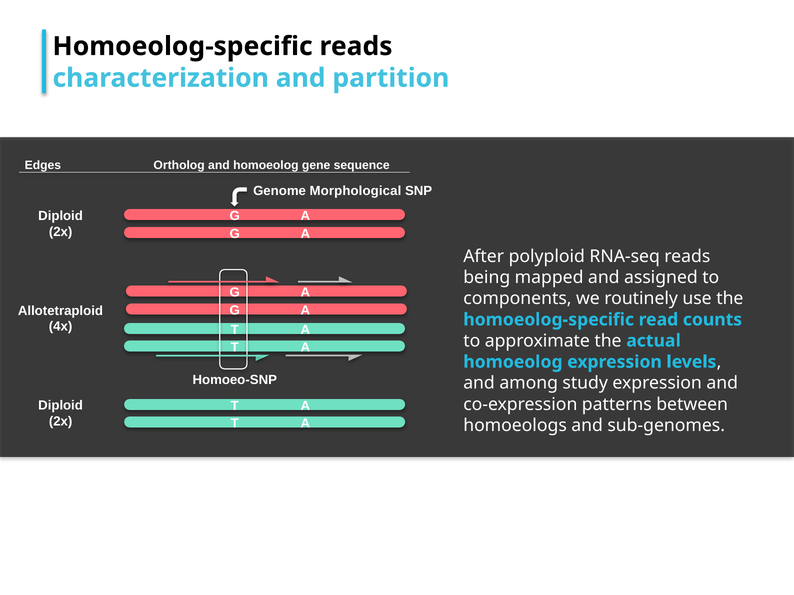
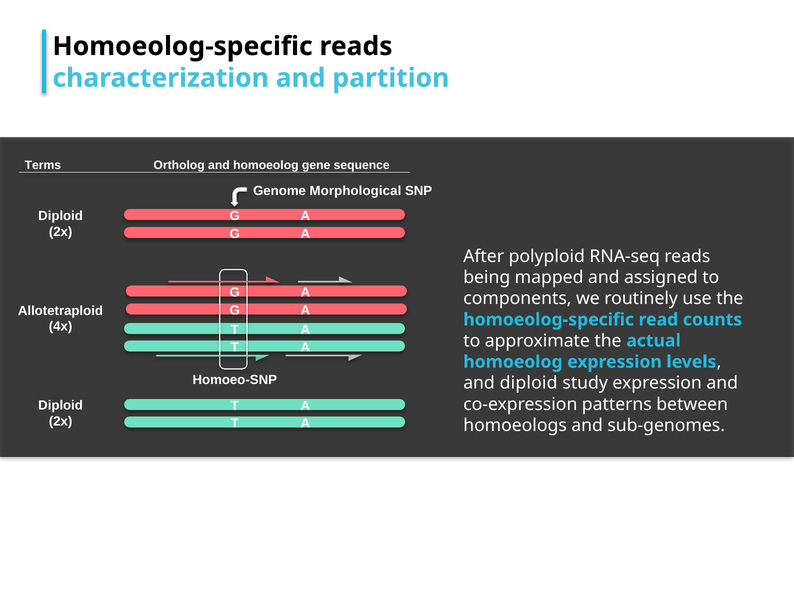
Edges: Edges -> Terms
and among: among -> diploid
